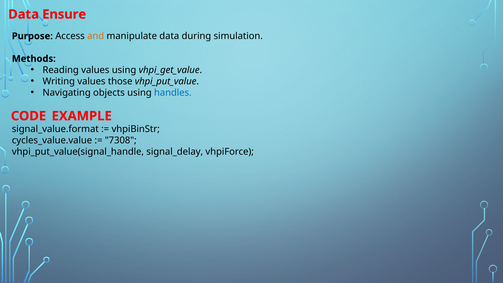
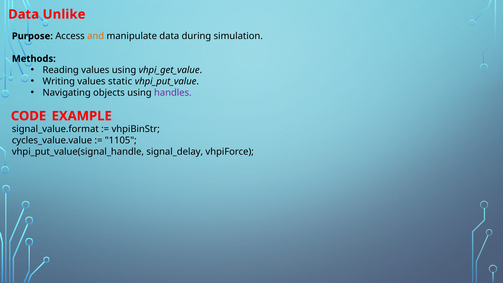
Ensure: Ensure -> Unlike
those: those -> static
handles colour: blue -> purple
7308: 7308 -> 1105
